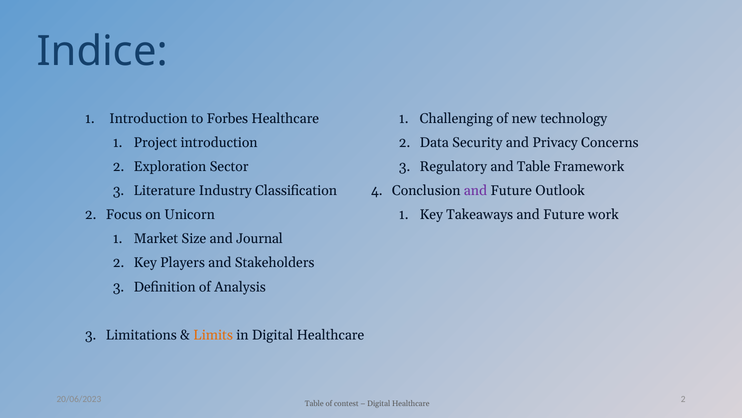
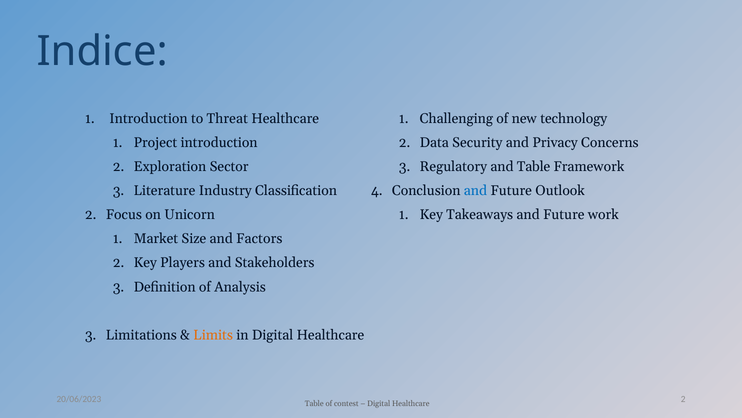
Forbes: Forbes -> Threat
and at (475, 190) colour: purple -> blue
Journal: Journal -> Factors
